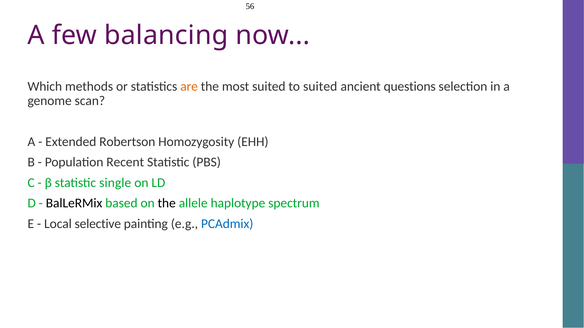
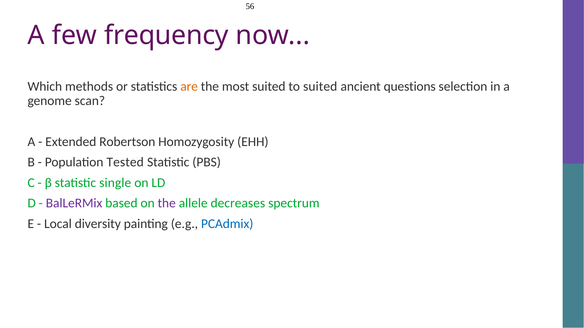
balancing: balancing -> frequency
Recent: Recent -> Tested
BalLeRMix colour: black -> purple
the at (167, 203) colour: black -> purple
haplotype: haplotype -> decreases
selective: selective -> diversity
